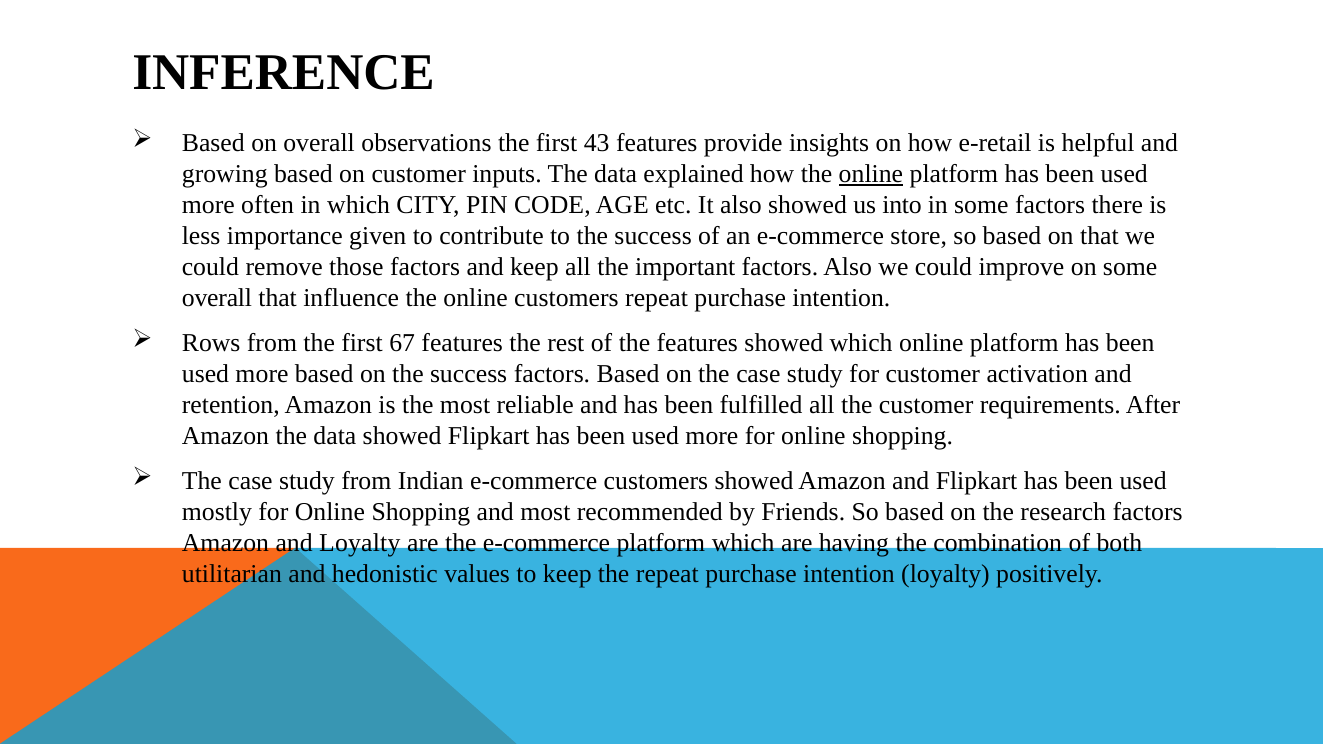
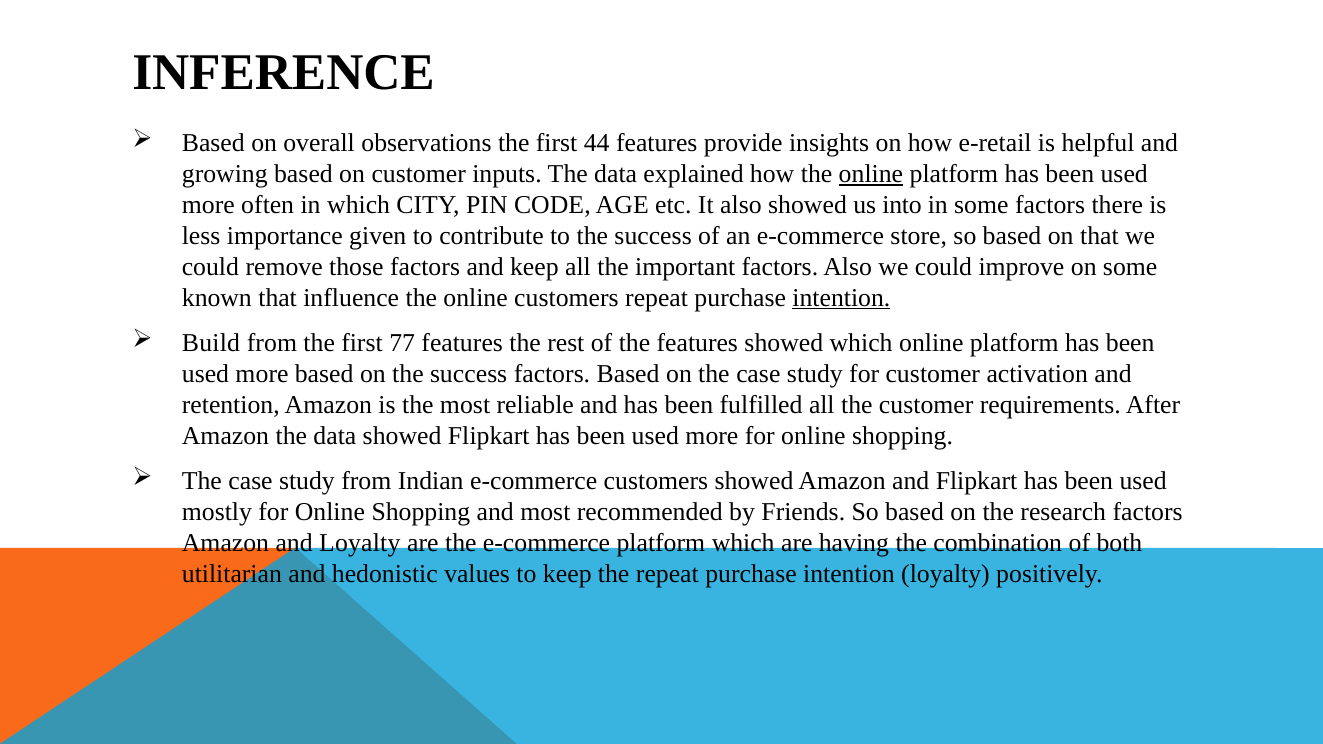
43: 43 -> 44
overall at (217, 298): overall -> known
intention at (841, 298) underline: none -> present
Rows: Rows -> Build
67: 67 -> 77
